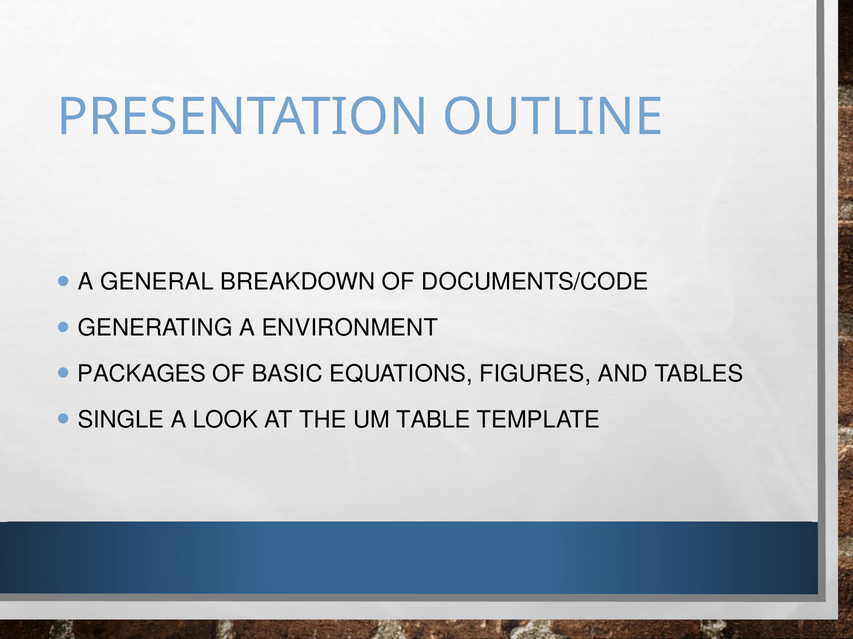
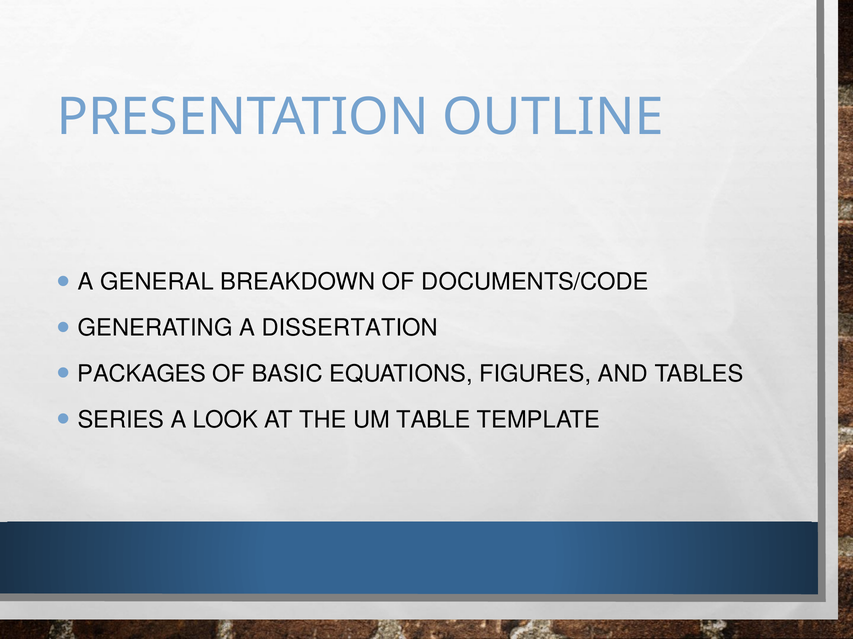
ENVIRONMENT: ENVIRONMENT -> DISSERTATION
SINGLE: SINGLE -> SERIES
